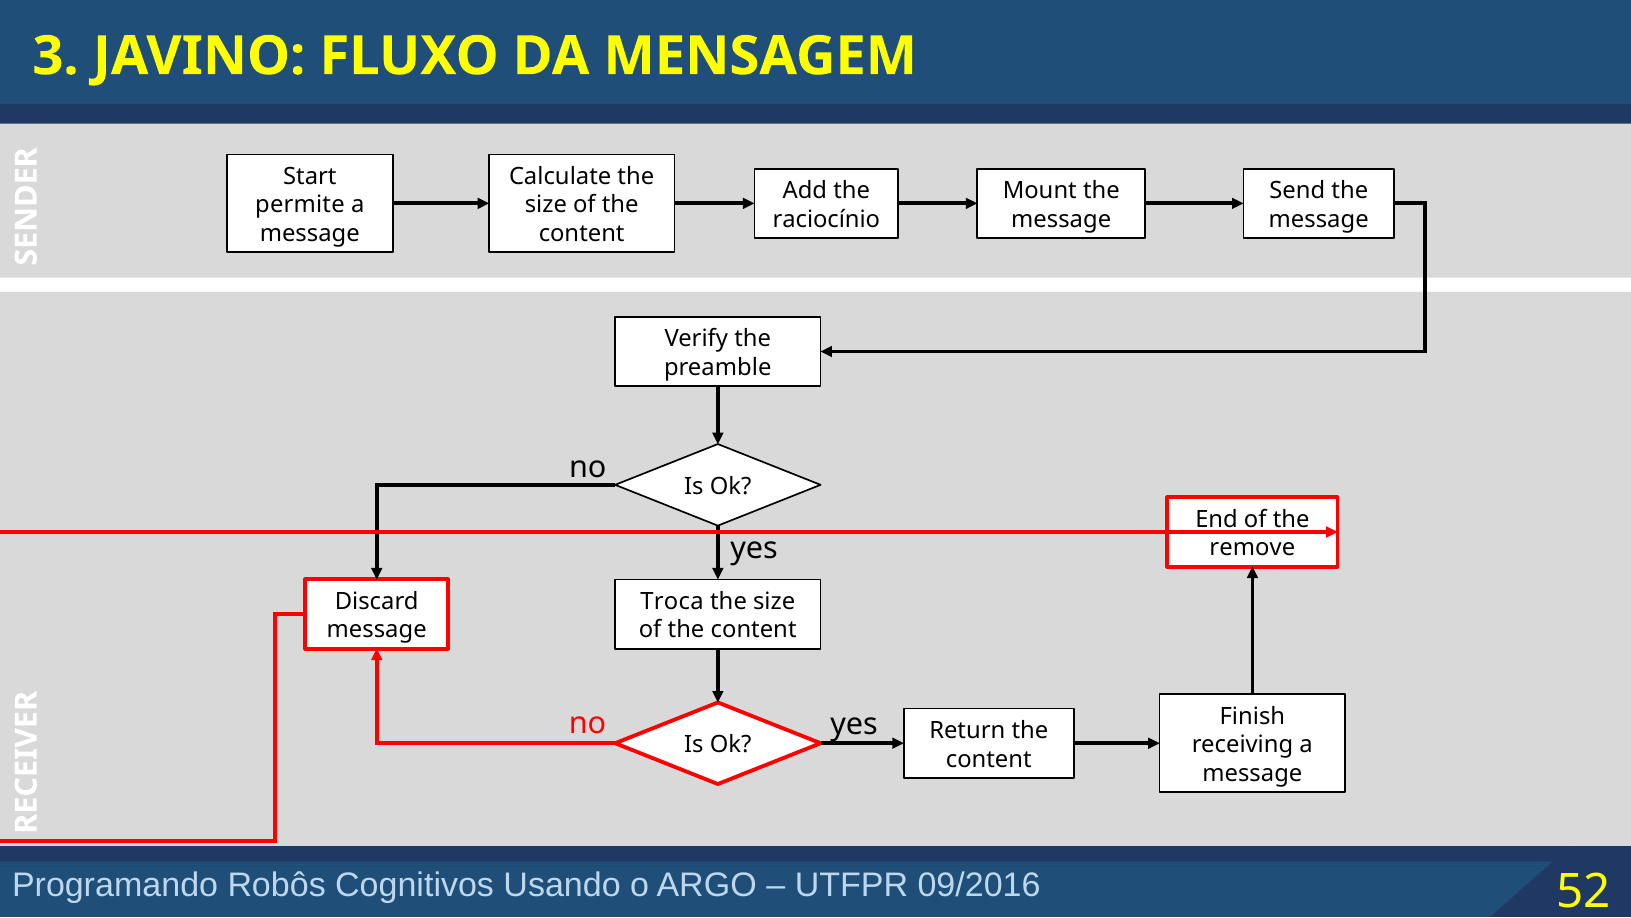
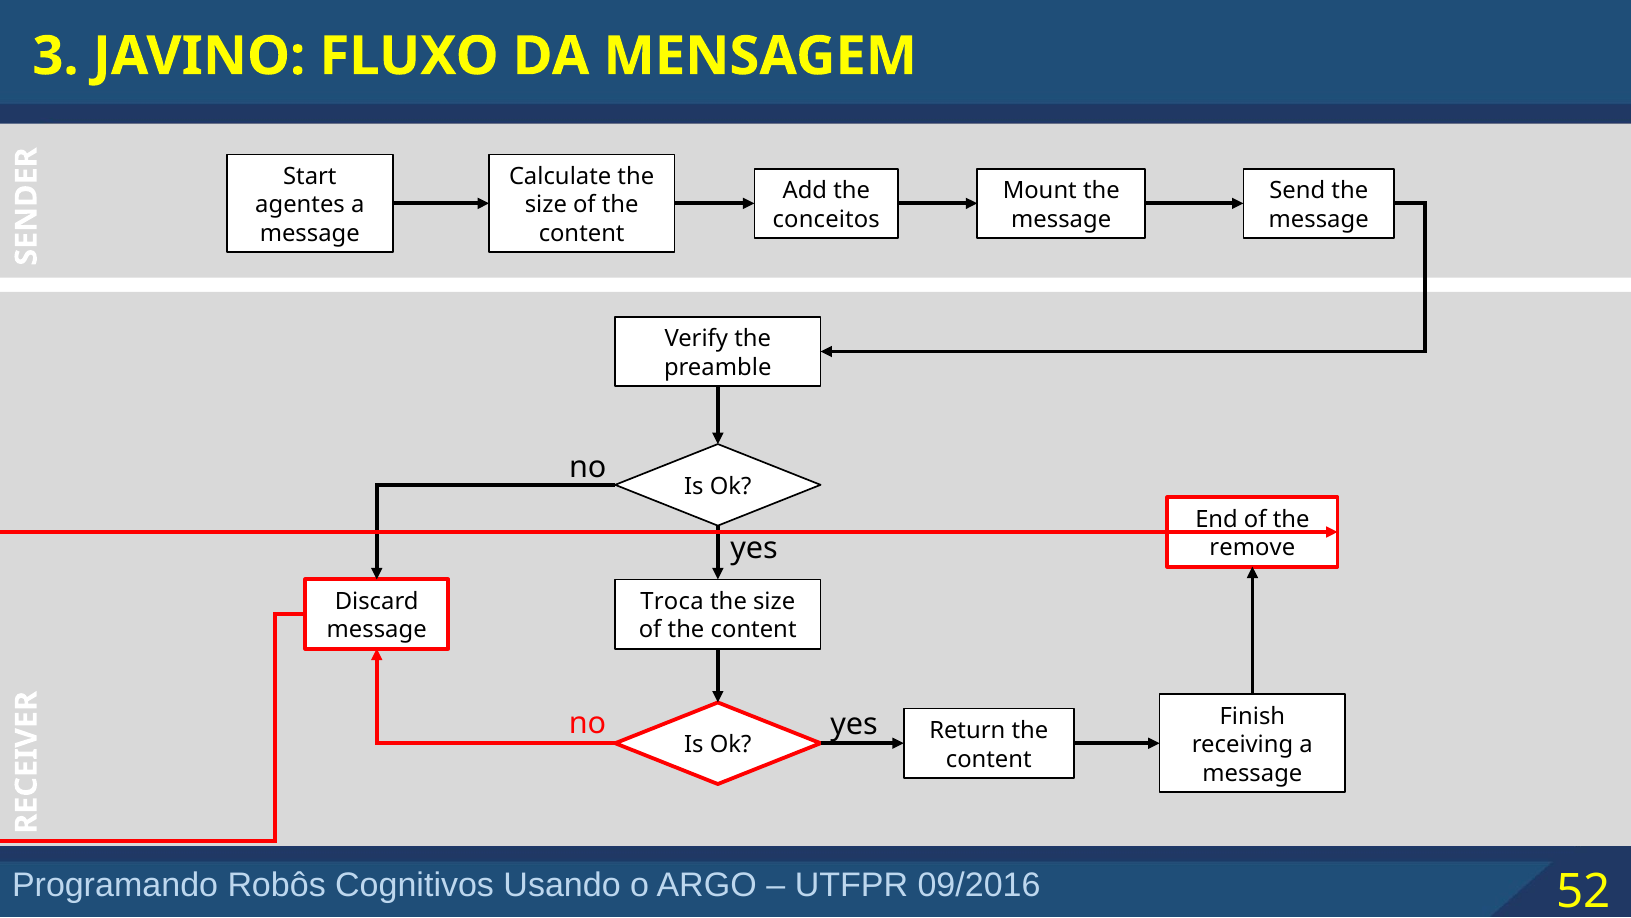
permite: permite -> agentes
raciocínio: raciocínio -> conceitos
